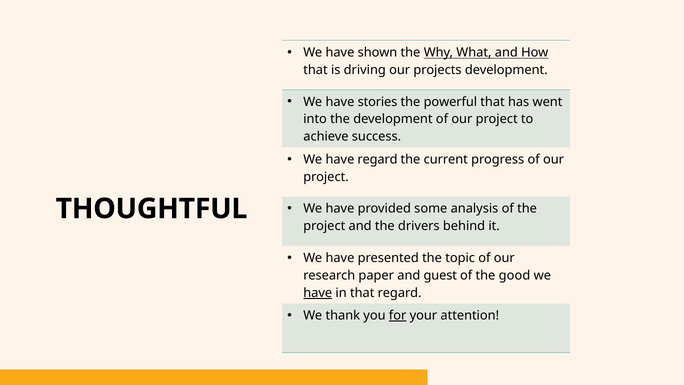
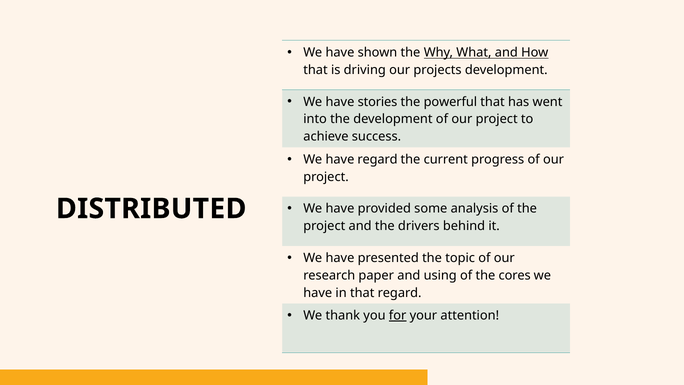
THOUGHTFUL: THOUGHTFUL -> DISTRIBUTED
guest: guest -> using
good: good -> cores
have at (318, 293) underline: present -> none
